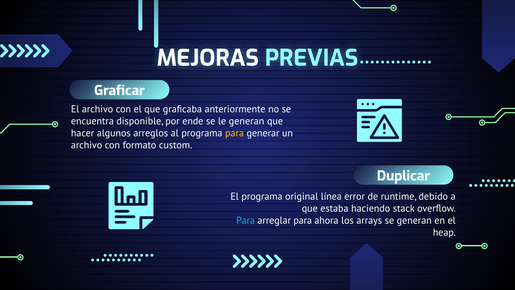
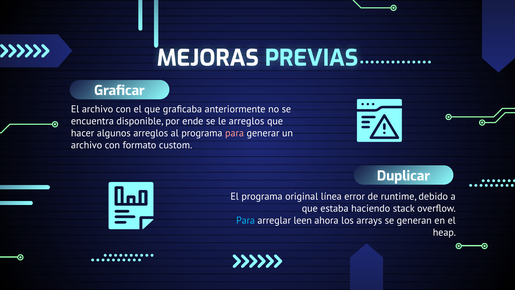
le generan: generan -> arreglos
para at (235, 133) colour: yellow -> pink
arreglar para: para -> leen
